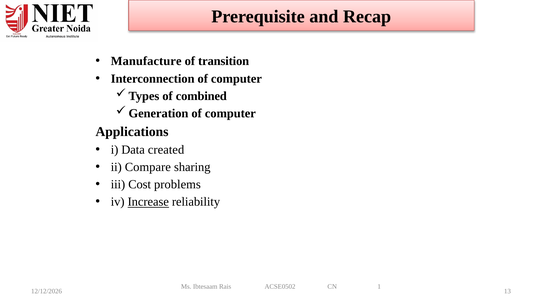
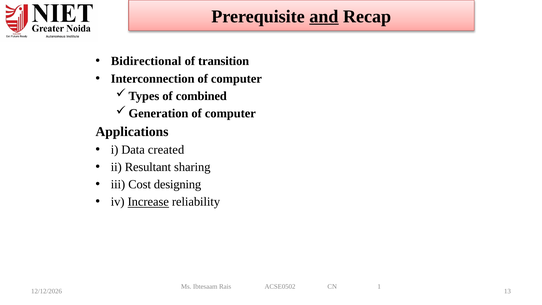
and underline: none -> present
Manufacture: Manufacture -> Bidirectional
Compare: Compare -> Resultant
problems: problems -> designing
